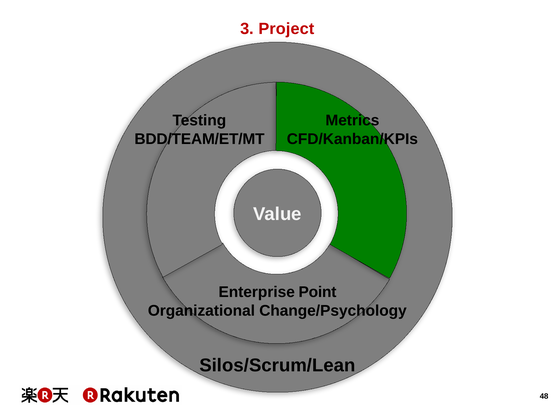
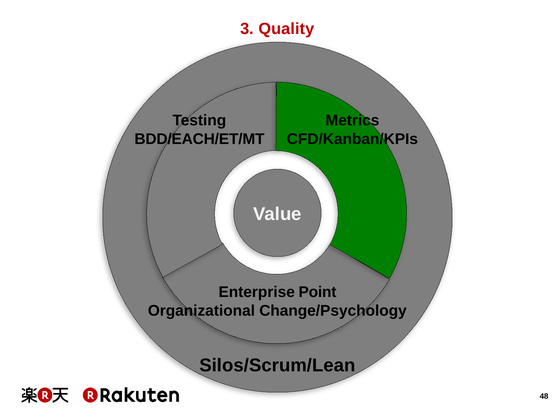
Project: Project -> Quality
BDD/TEAM/ET/MT: BDD/TEAM/ET/MT -> BDD/EACH/ET/MT
